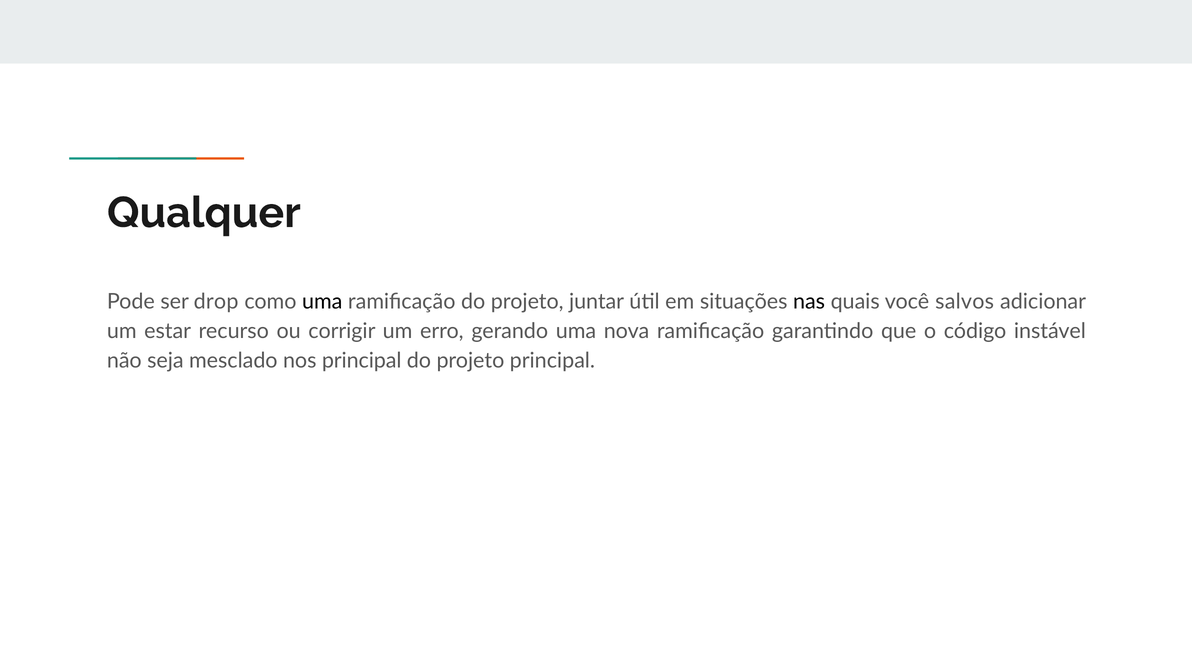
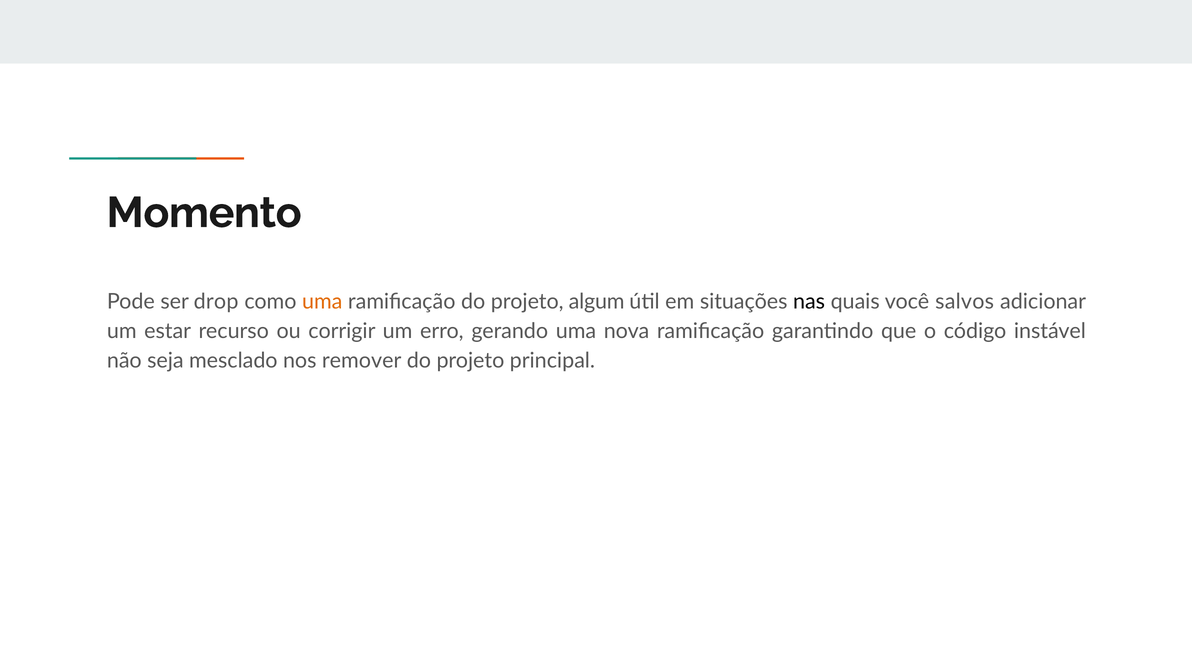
Qualquer: Qualquer -> Momento
uma at (322, 301) colour: black -> orange
juntar: juntar -> algum
nos principal: principal -> remover
